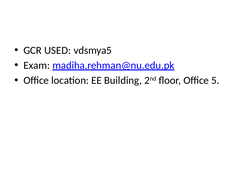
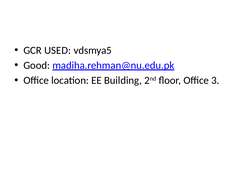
Exam: Exam -> Good
5: 5 -> 3
